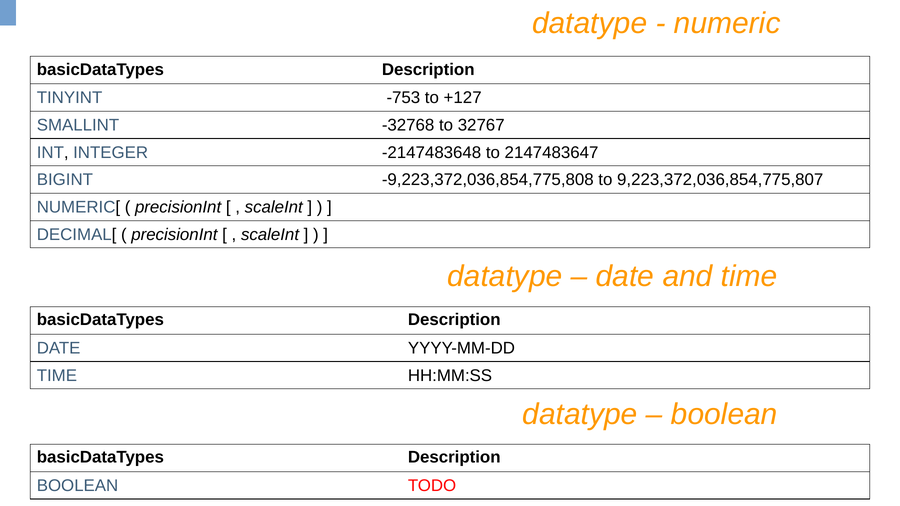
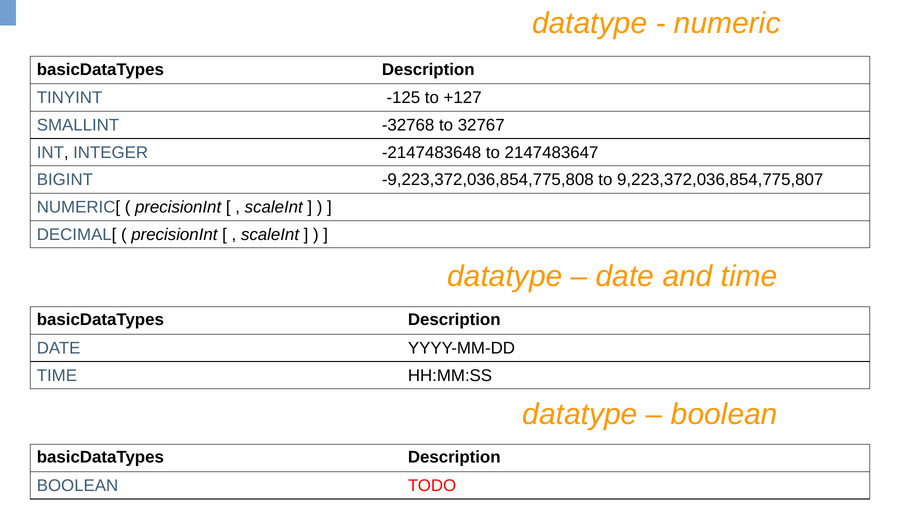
-753: -753 -> -125
